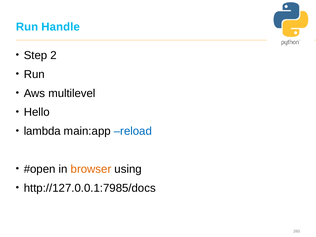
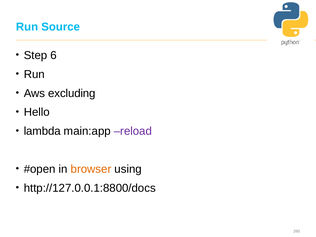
Handle: Handle -> Source
2: 2 -> 6
multilevel: multilevel -> excluding
reload colour: blue -> purple
http://127.0.0.1:7985/docs: http://127.0.0.1:7985/docs -> http://127.0.0.1:8800/docs
